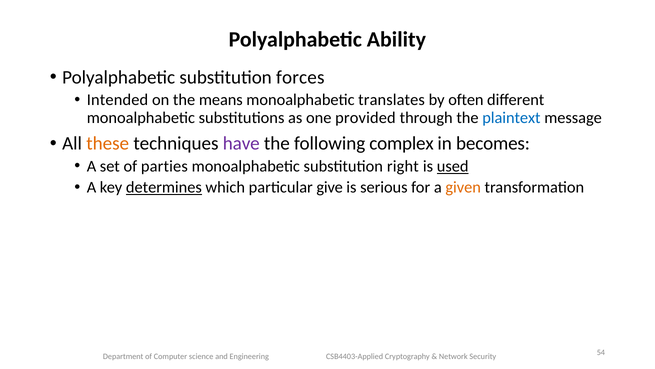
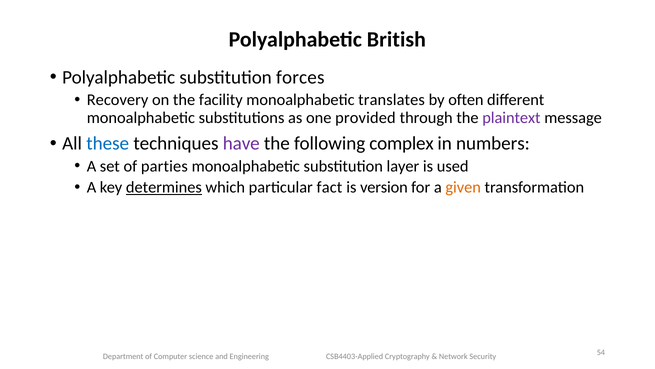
Ability: Ability -> British
Intended: Intended -> Recovery
means: means -> facility
plaintext colour: blue -> purple
these colour: orange -> blue
becomes: becomes -> numbers
right: right -> layer
used underline: present -> none
give: give -> fact
serious: serious -> version
